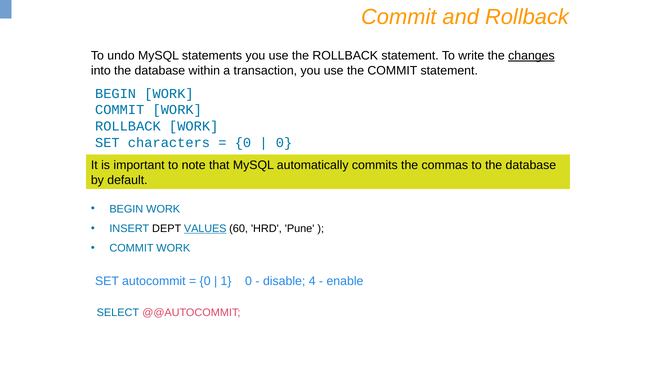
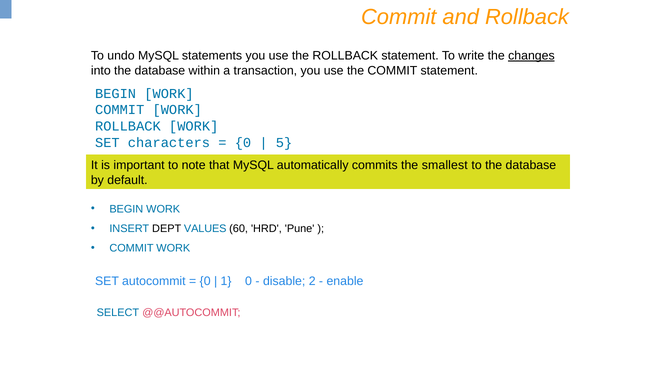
0 at (284, 143): 0 -> 5
commas: commas -> smallest
VALUES underline: present -> none
4: 4 -> 2
